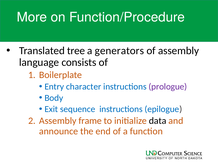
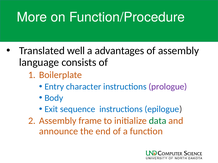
tree: tree -> well
generators: generators -> advantages
data colour: black -> green
